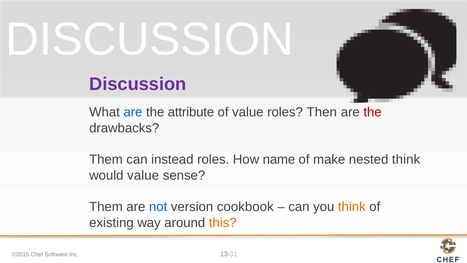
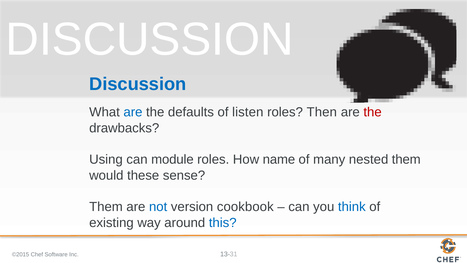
Discussion at (138, 84) colour: purple -> blue
attribute: attribute -> defaults
of value: value -> listen
Them at (106, 159): Them -> Using
instead: instead -> module
make: make -> many
nested think: think -> them
would value: value -> these
think at (352, 207) colour: orange -> blue
this colour: orange -> blue
